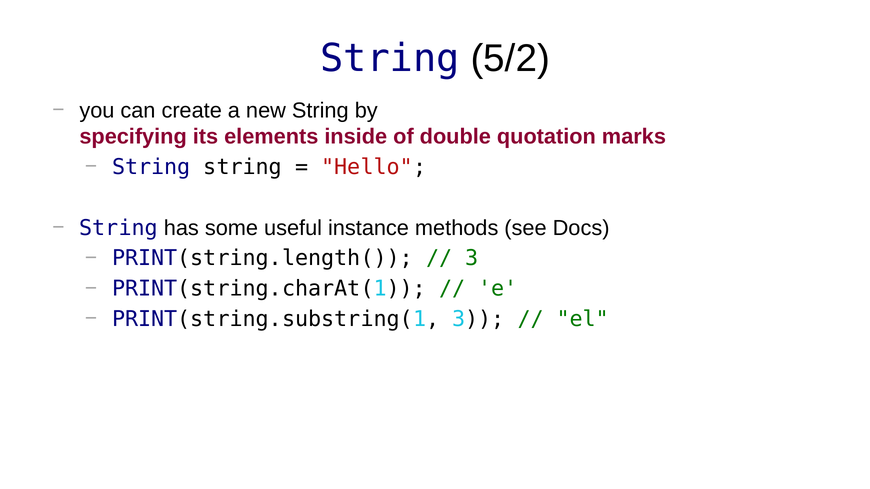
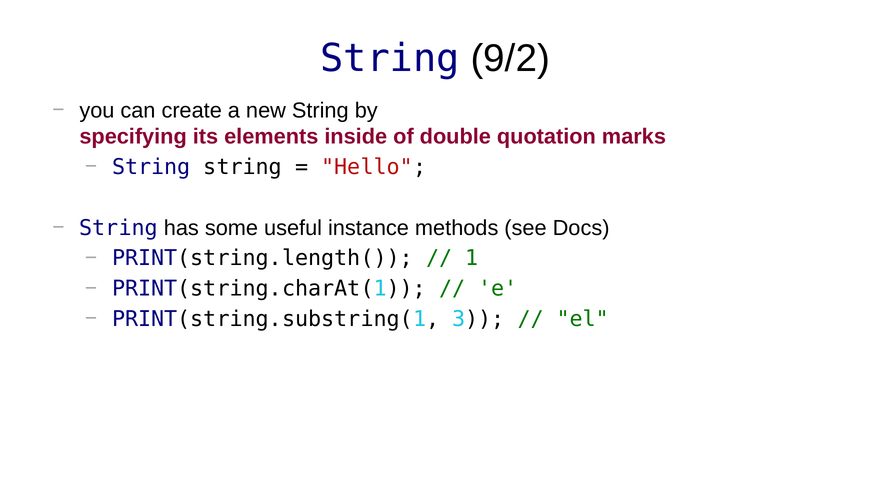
5/2: 5/2 -> 9/2
3 at (472, 258): 3 -> 1
